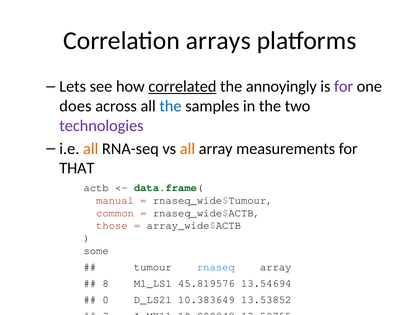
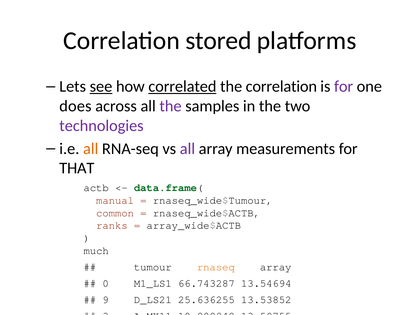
arrays: arrays -> stored
see underline: none -> present
the annoyingly: annoyingly -> correlation
the at (171, 106) colour: blue -> purple
all at (187, 149) colour: orange -> purple
those: those -> ranks
some: some -> much
rnaseq at (216, 267) colour: blue -> orange
8 at (106, 283): 8 -> 0
45.819576: 45.819576 -> 66.743287
0 at (106, 300): 0 -> 9
10.383649: 10.383649 -> 25.636255
